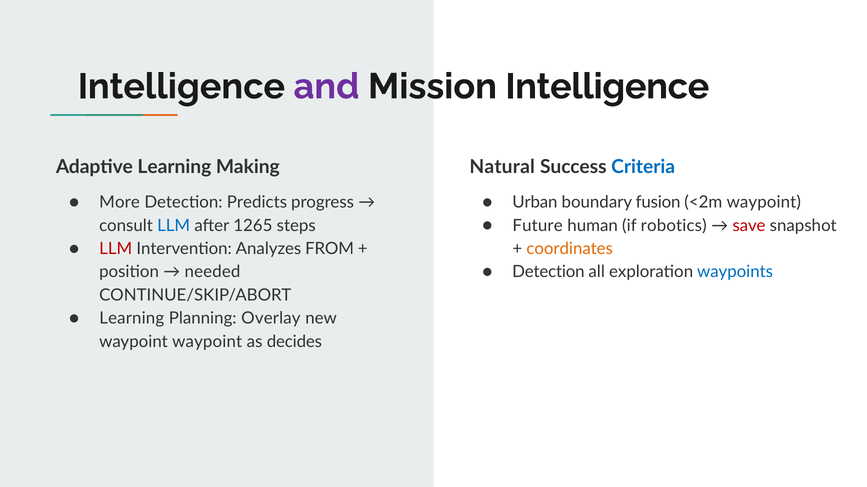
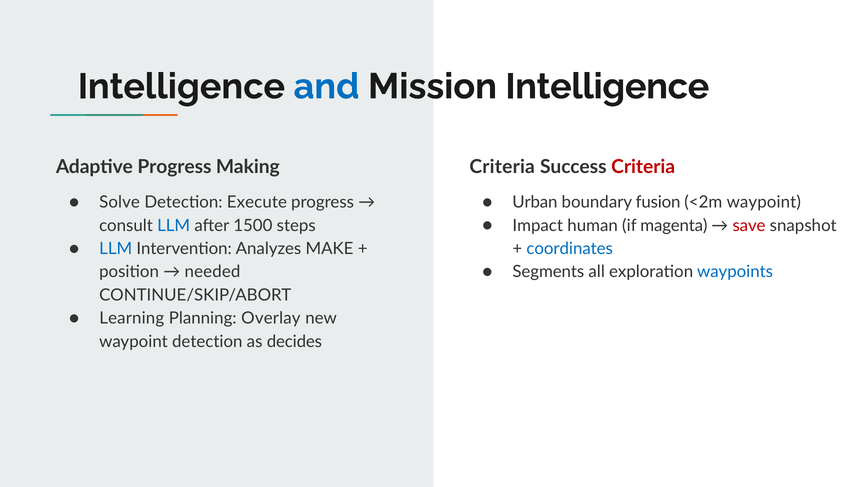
and colour: purple -> blue
Adaptive Learning: Learning -> Progress
Natural at (502, 167): Natural -> Criteria
Criteria at (643, 167) colour: blue -> red
More: More -> Solve
Predicts: Predicts -> Execute
Future: Future -> Impact
robotics: robotics -> magenta
1265: 1265 -> 1500
LLM at (116, 249) colour: red -> blue
FROM: FROM -> MAKE
coordinates colour: orange -> blue
Detection at (548, 272): Detection -> Segments
waypoint waypoint: waypoint -> detection
